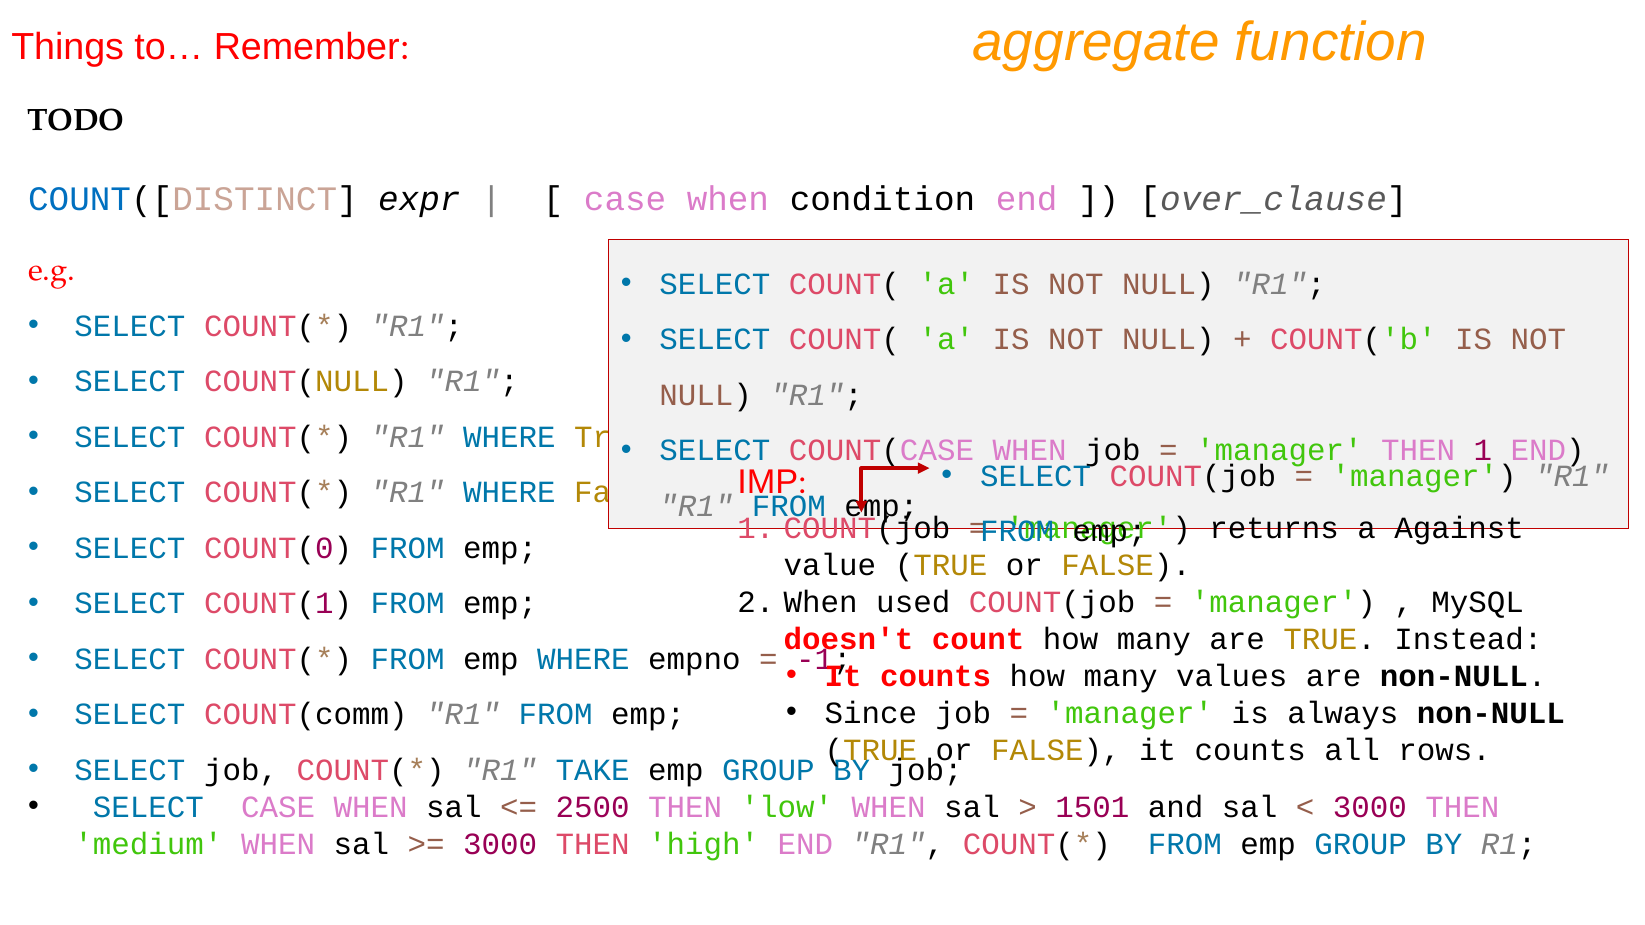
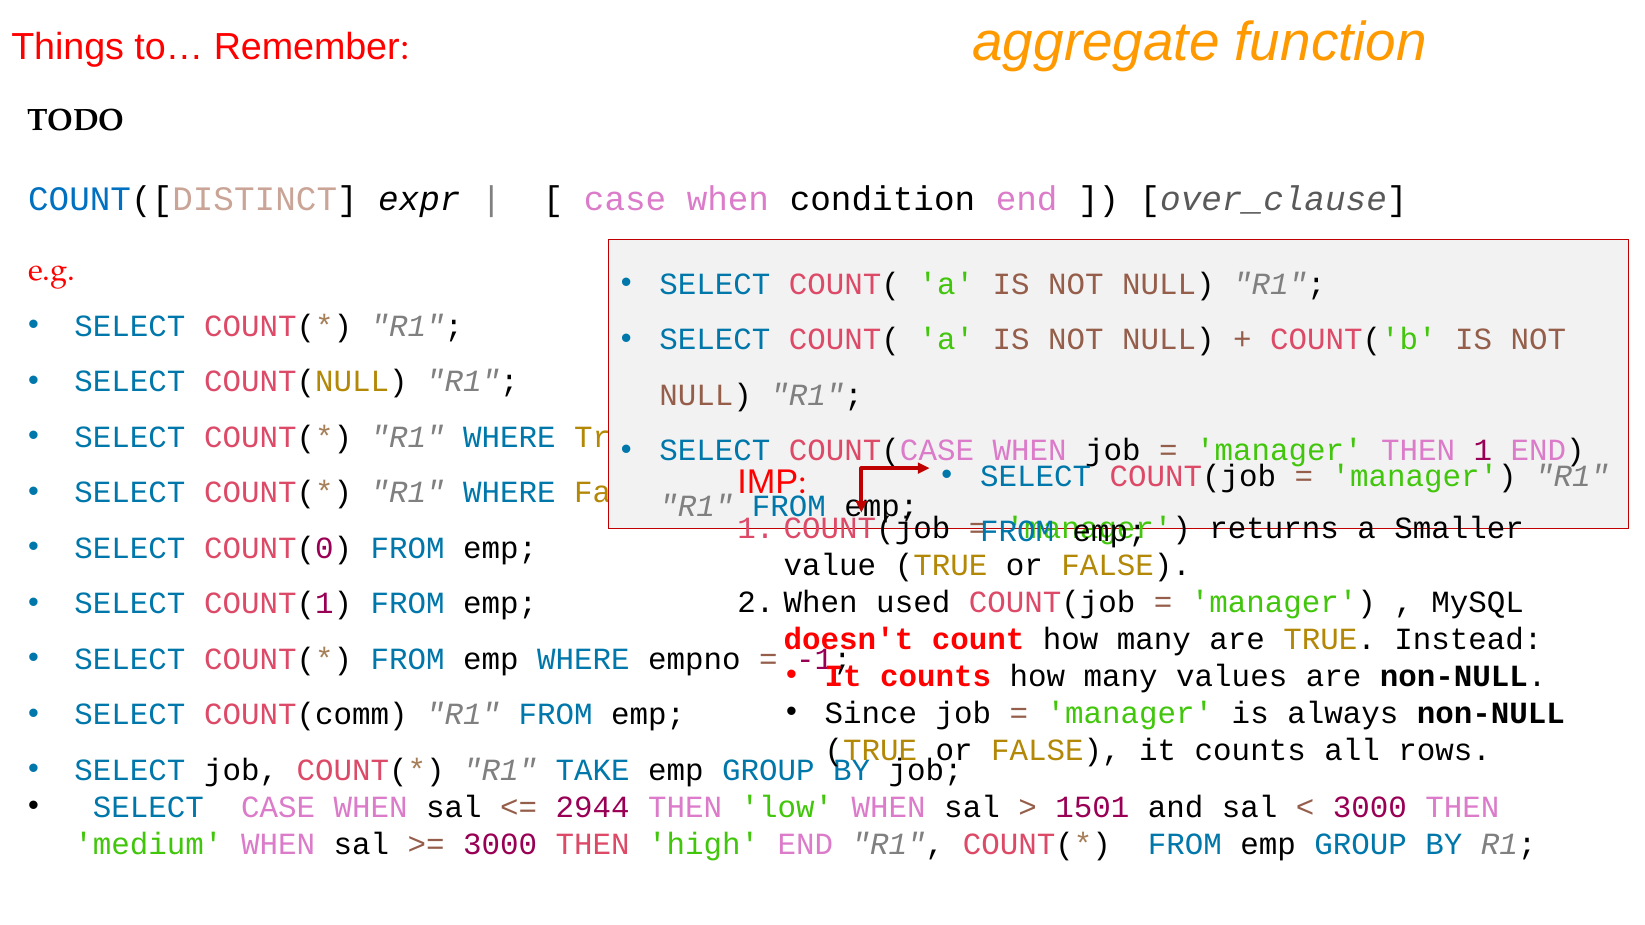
Against: Against -> Smaller
2500: 2500 -> 2944
